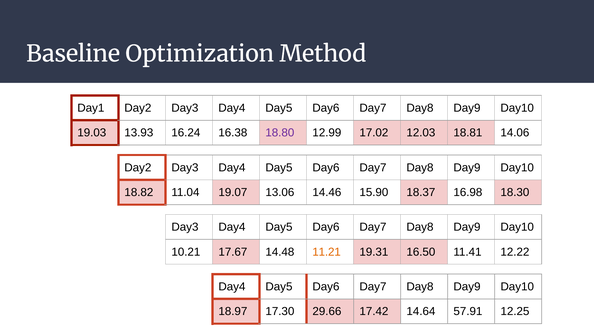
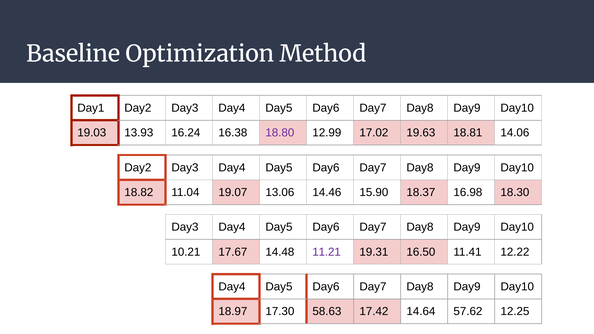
12.03: 12.03 -> 19.63
11.21 colour: orange -> purple
29.66: 29.66 -> 58.63
57.91: 57.91 -> 57.62
